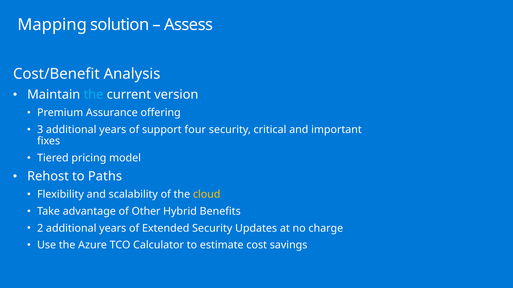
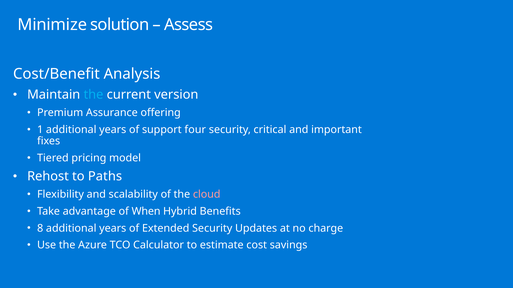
Mapping: Mapping -> Minimize
3: 3 -> 1
cloud colour: yellow -> pink
Other: Other -> When
2: 2 -> 8
